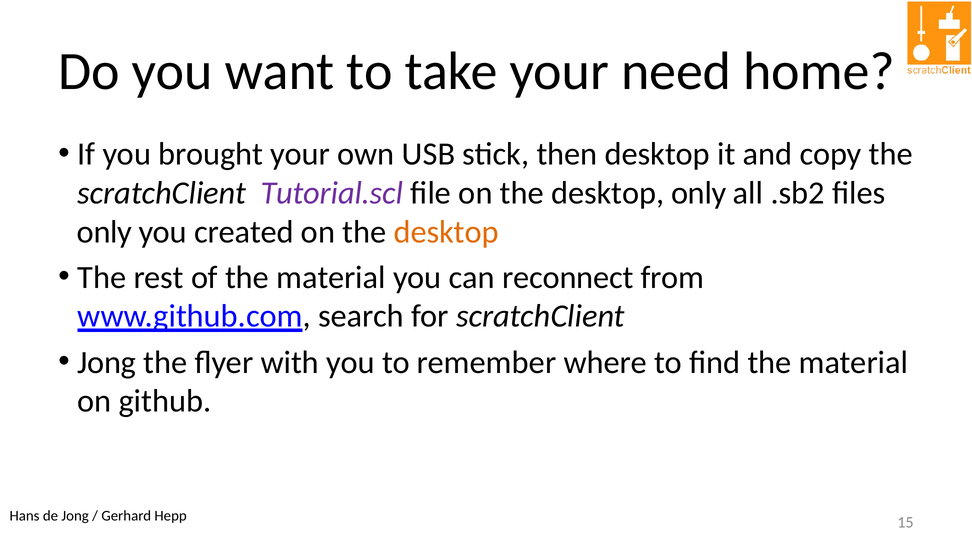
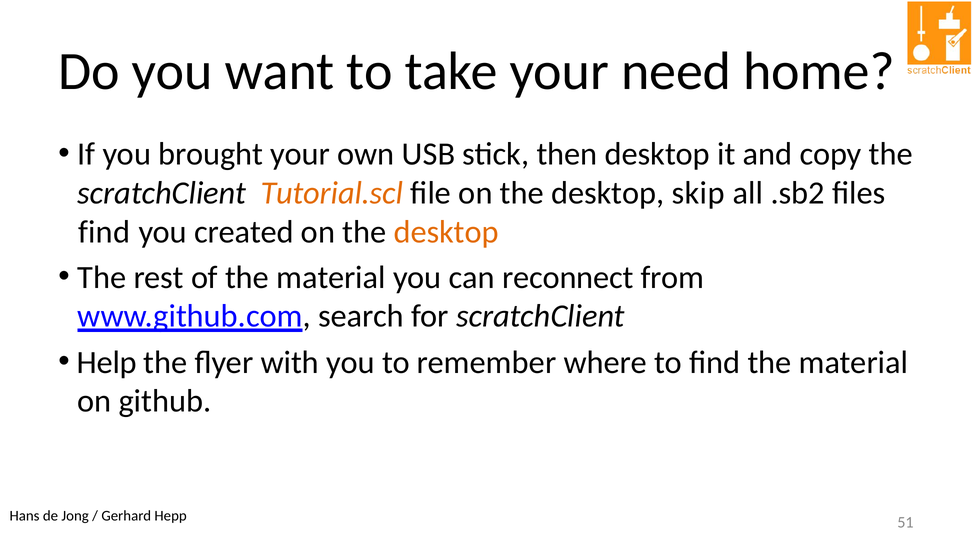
Tutorial.scl colour: purple -> orange
desktop only: only -> skip
only at (104, 232): only -> find
Jong at (107, 362): Jong -> Help
15: 15 -> 51
